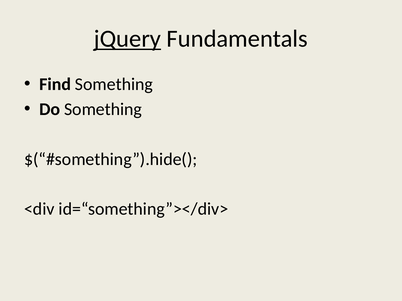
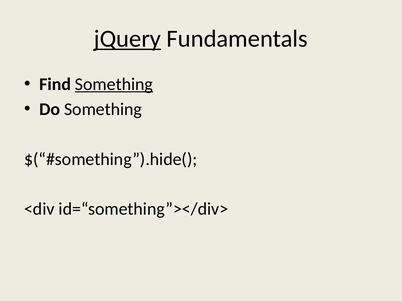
Something at (114, 84) underline: none -> present
